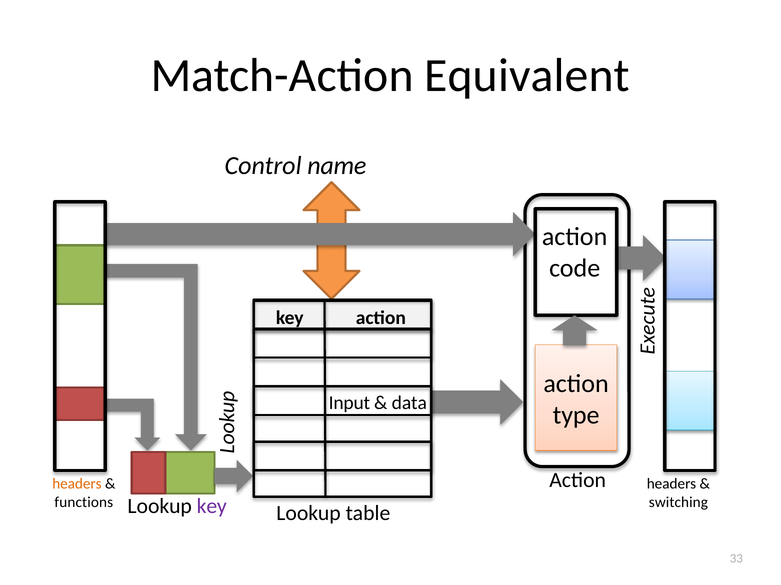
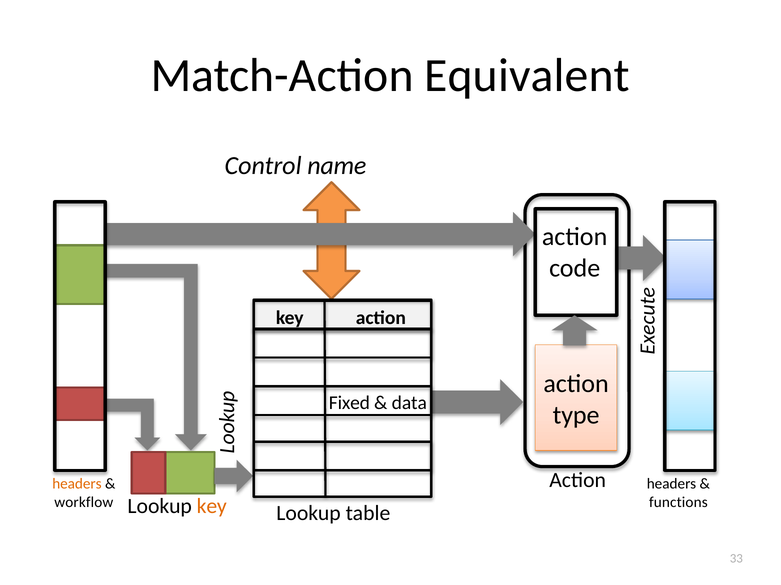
Input: Input -> Fixed
functions: functions -> workflow
switching: switching -> functions
key at (212, 507) colour: purple -> orange
